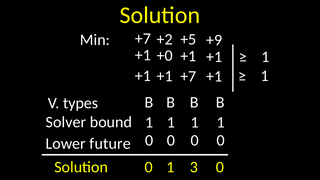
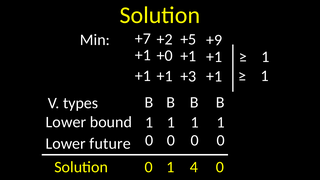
+7 at (188, 76): +7 -> +3
Solver at (66, 122): Solver -> Lower
3: 3 -> 4
